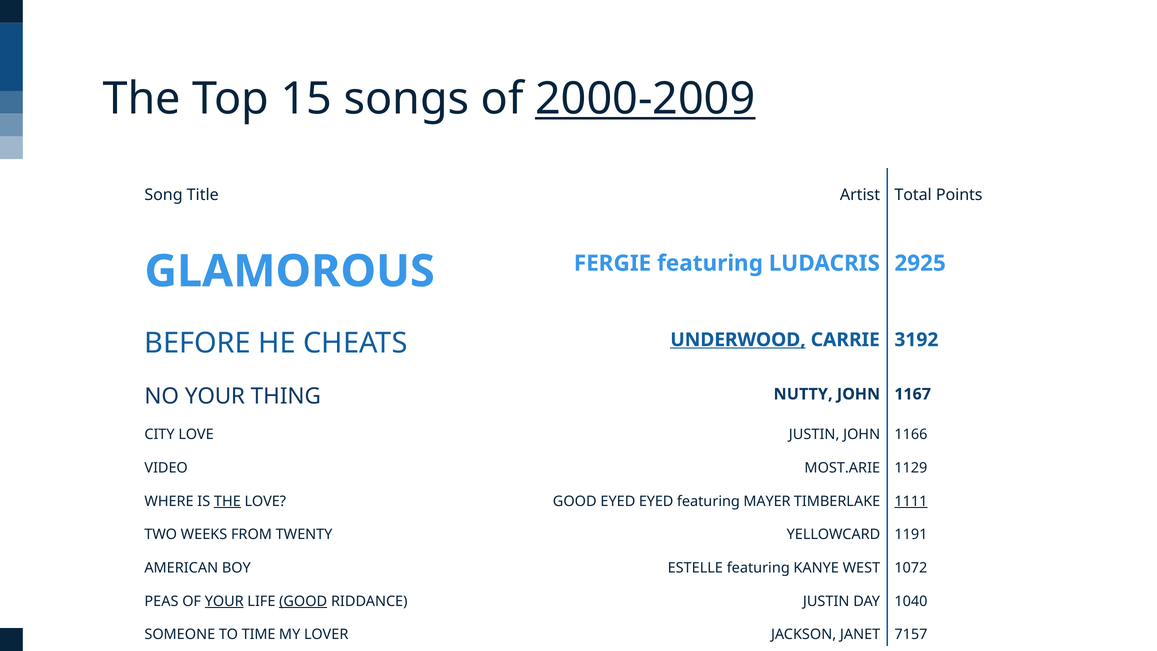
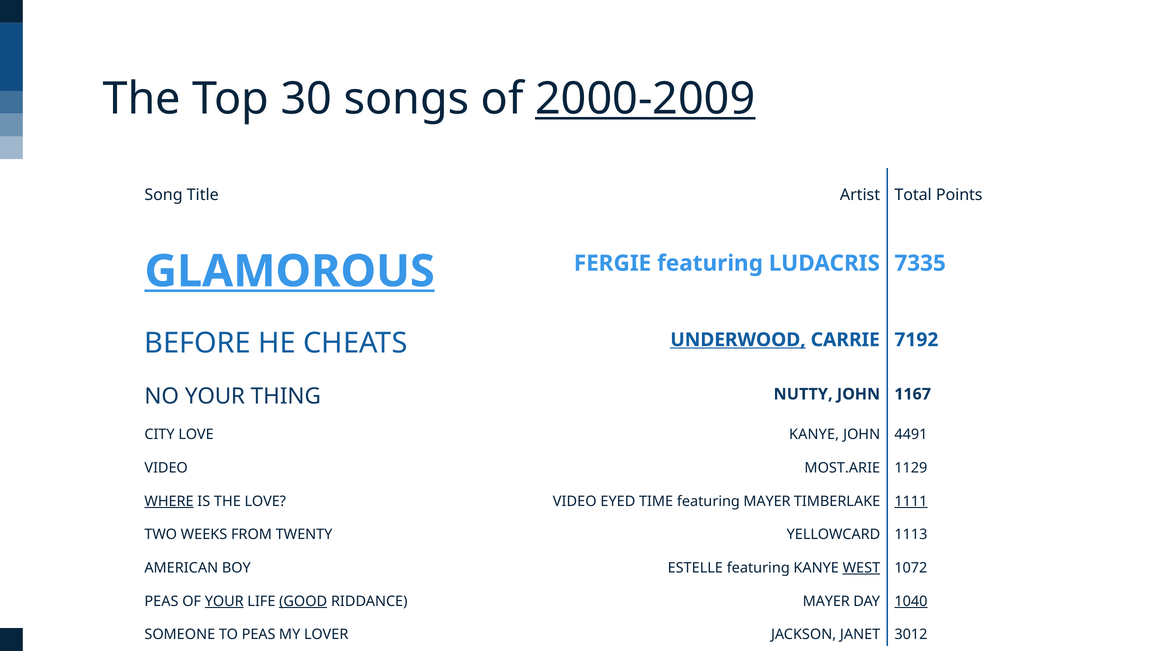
15: 15 -> 30
GLAMOROUS underline: none -> present
2925: 2925 -> 7335
3192: 3192 -> 7192
LOVE JUSTIN: JUSTIN -> KANYE
1166: 1166 -> 4491
WHERE underline: none -> present
THE at (227, 501) underline: present -> none
LOVE GOOD: GOOD -> VIDEO
EYED EYED: EYED -> TIME
1191: 1191 -> 1113
WEST underline: none -> present
RIDDANCE JUSTIN: JUSTIN -> MAYER
1040 underline: none -> present
TO TIME: TIME -> PEAS
7157: 7157 -> 3012
